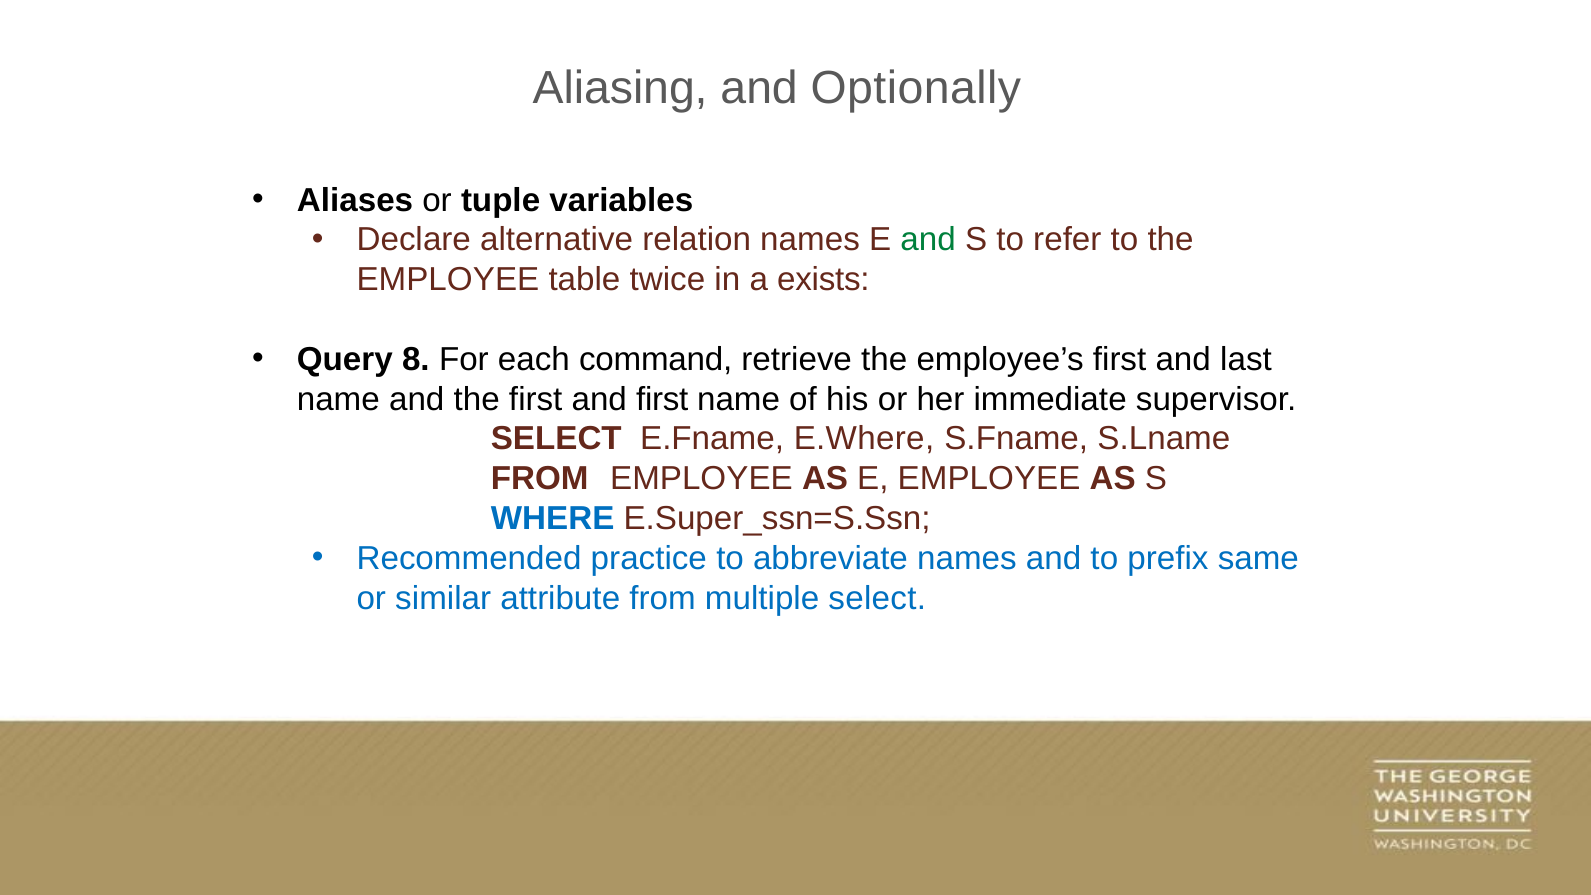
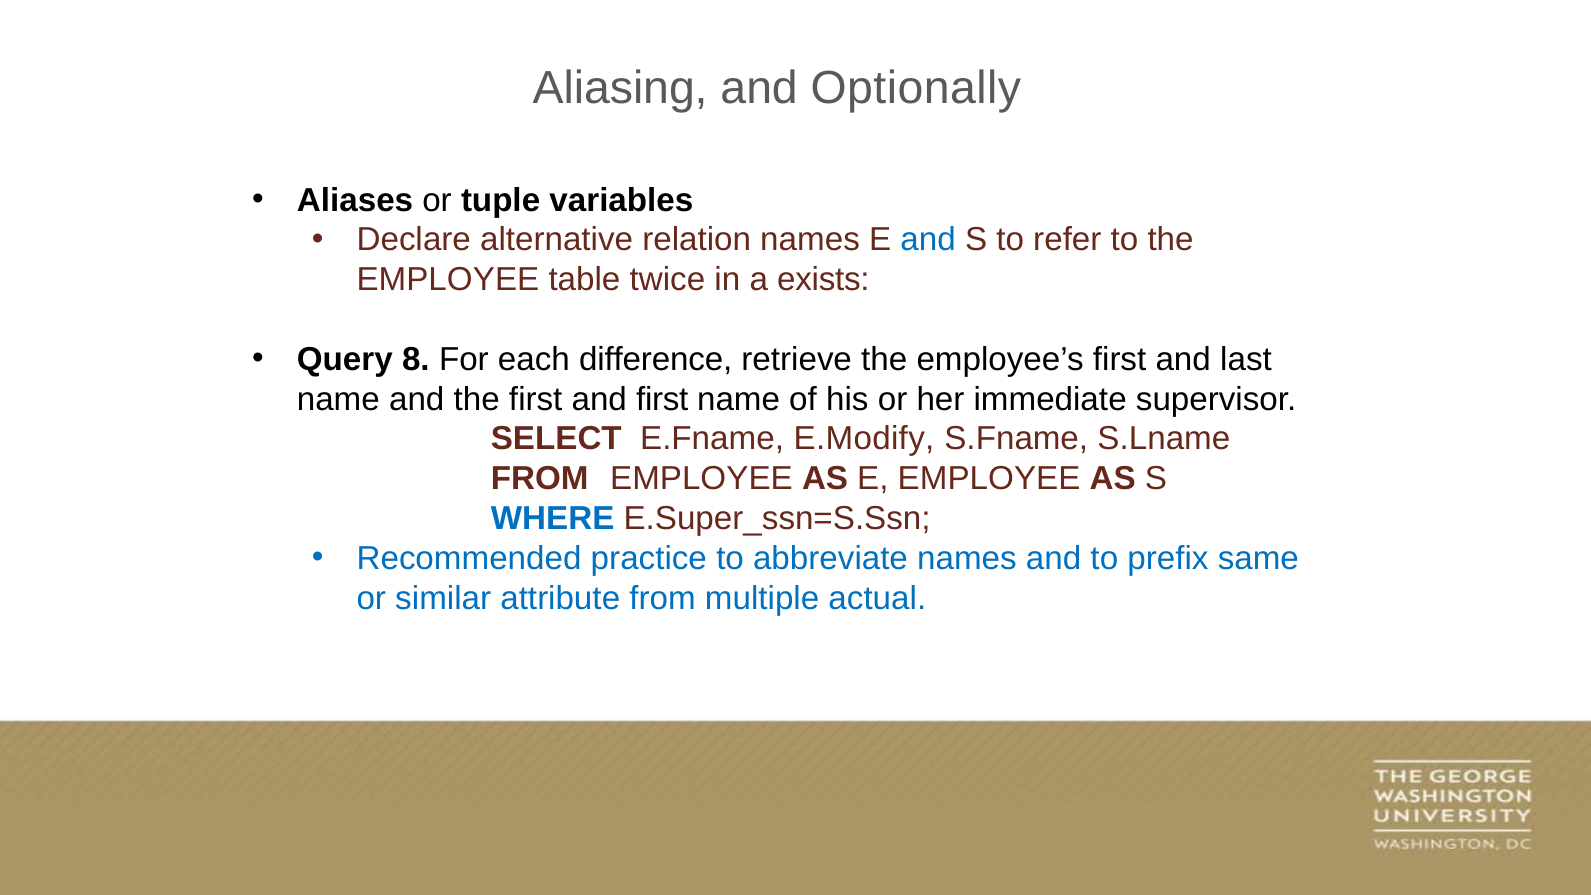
and at (928, 240) colour: green -> blue
command: command -> difference
E.Where: E.Where -> E.Modify
multiple select: select -> actual
